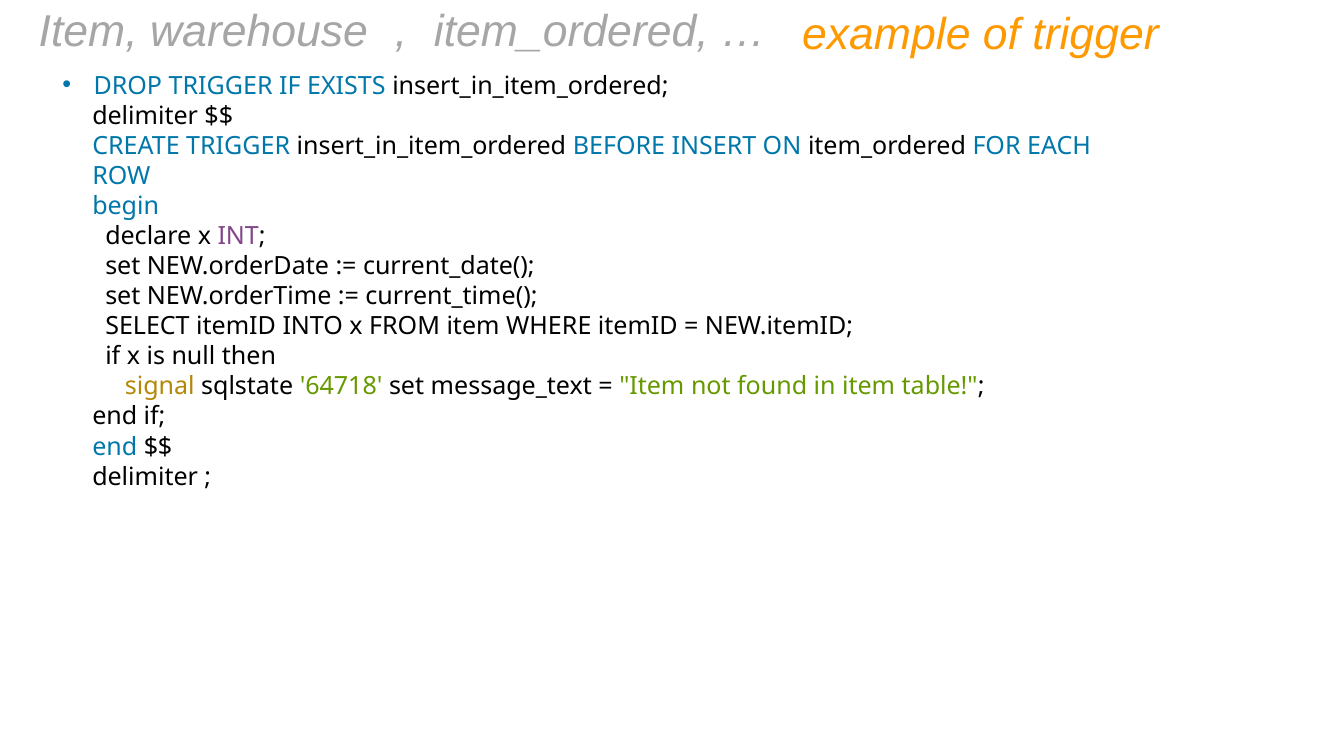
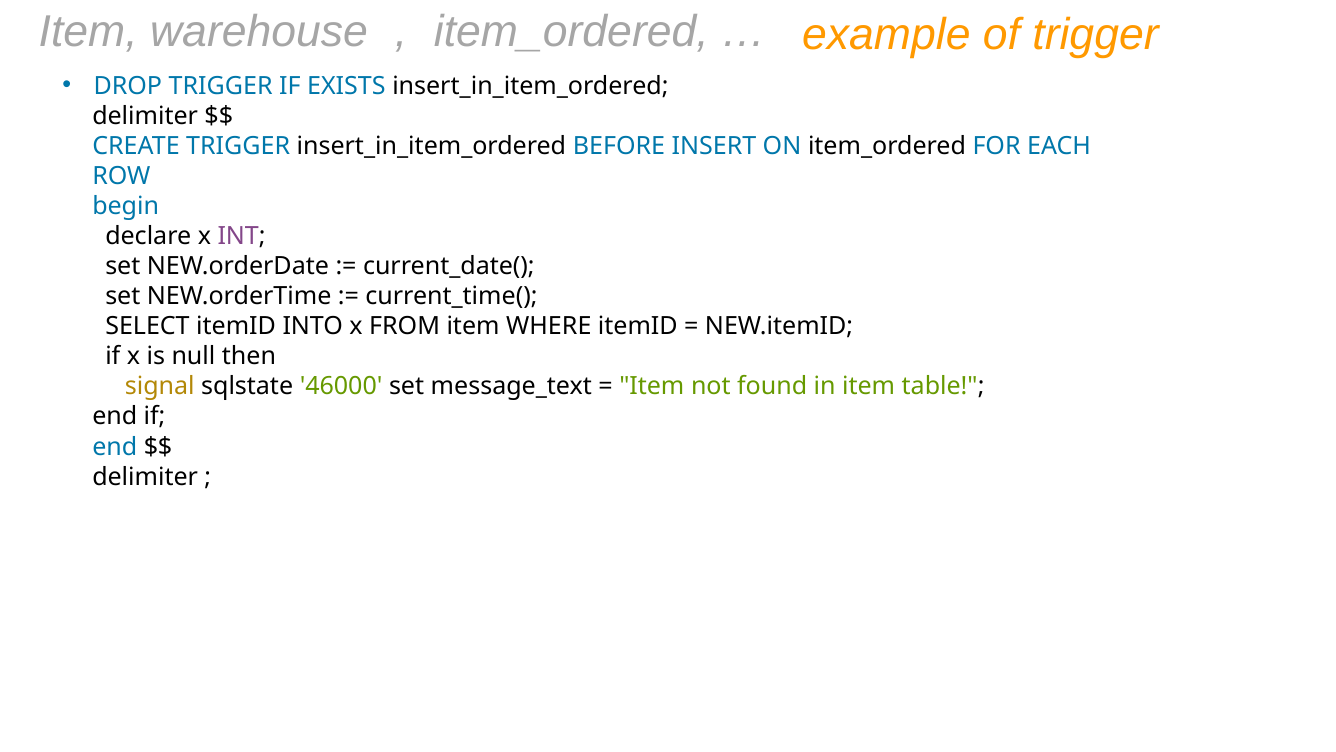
64718: 64718 -> 46000
